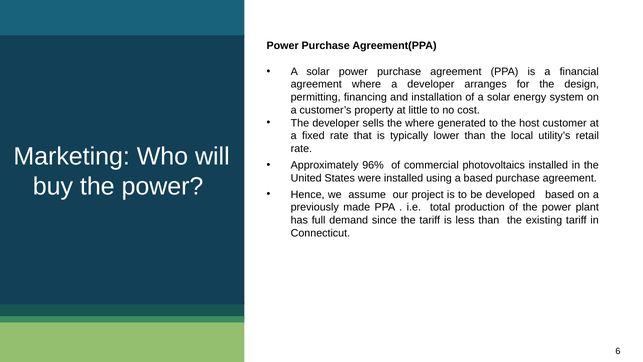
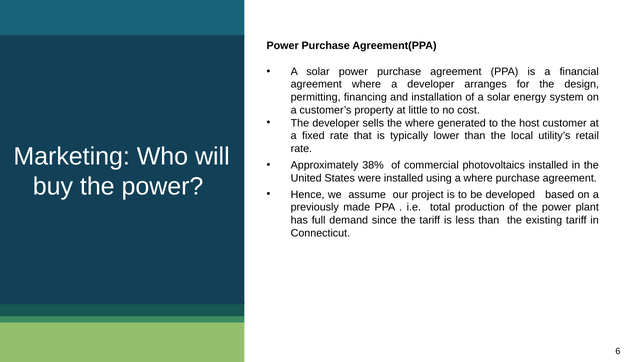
96%: 96% -> 38%
a based: based -> where
